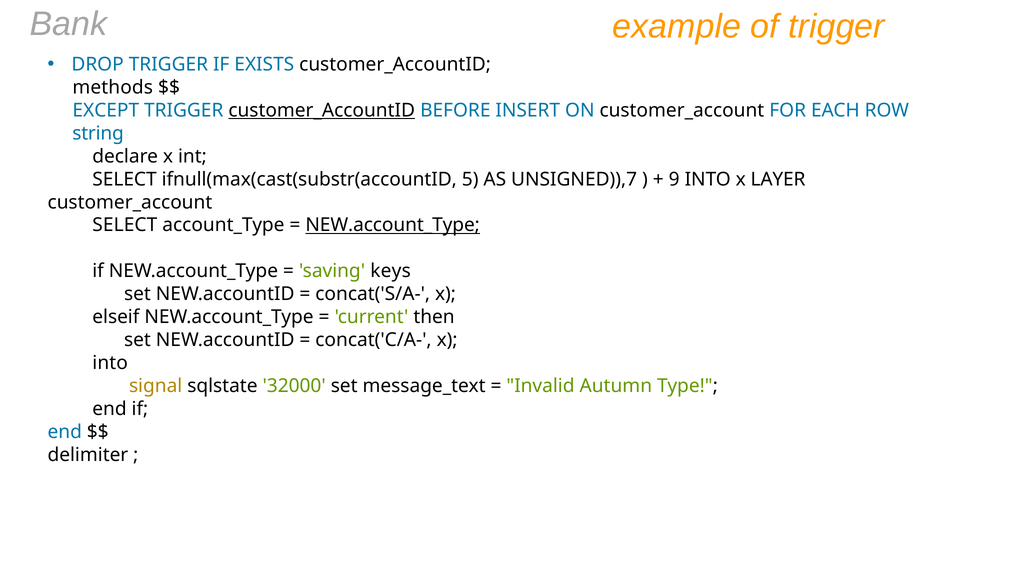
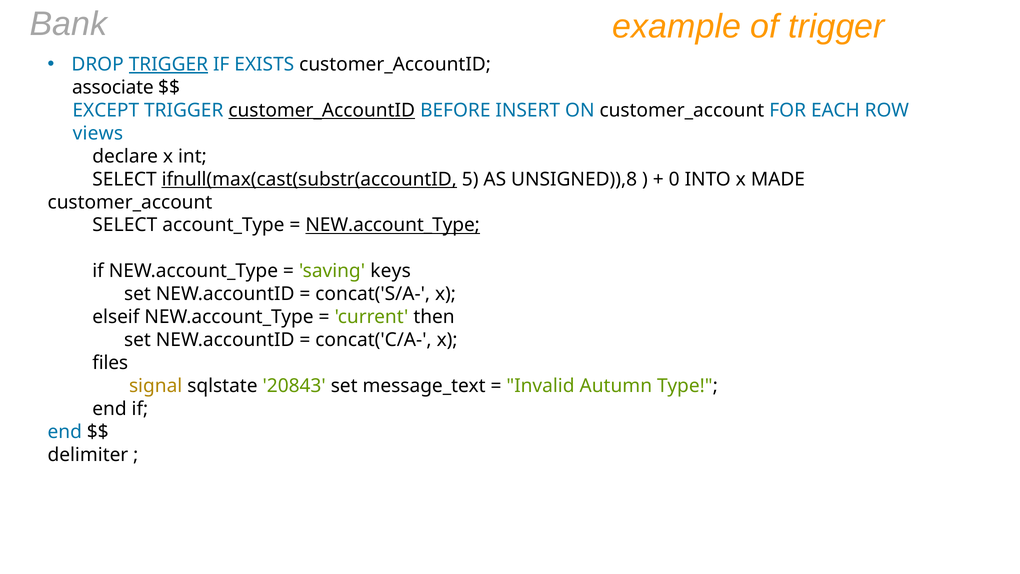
TRIGGER at (168, 64) underline: none -> present
methods: methods -> associate
string: string -> views
ifnull(max(cast(substr(accountID underline: none -> present
UNSIGNED)),7: UNSIGNED)),7 -> UNSIGNED)),8
9: 9 -> 0
LAYER: LAYER -> MADE
into at (110, 363): into -> files
32000: 32000 -> 20843
